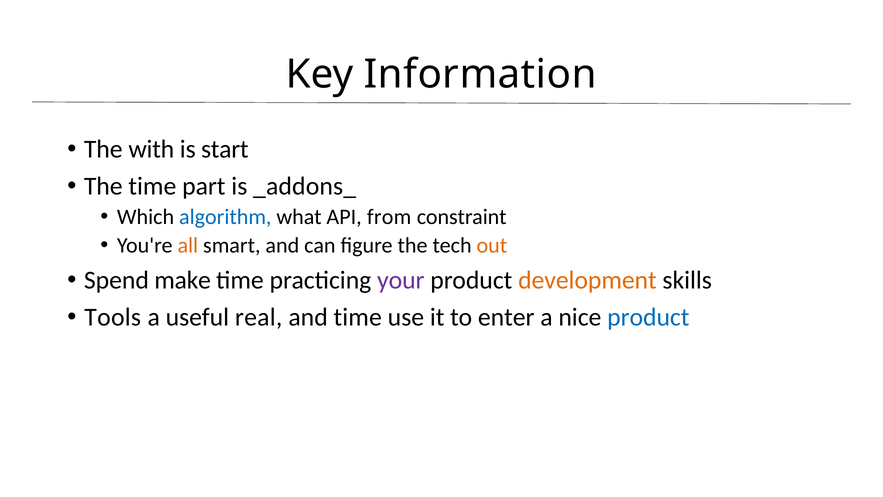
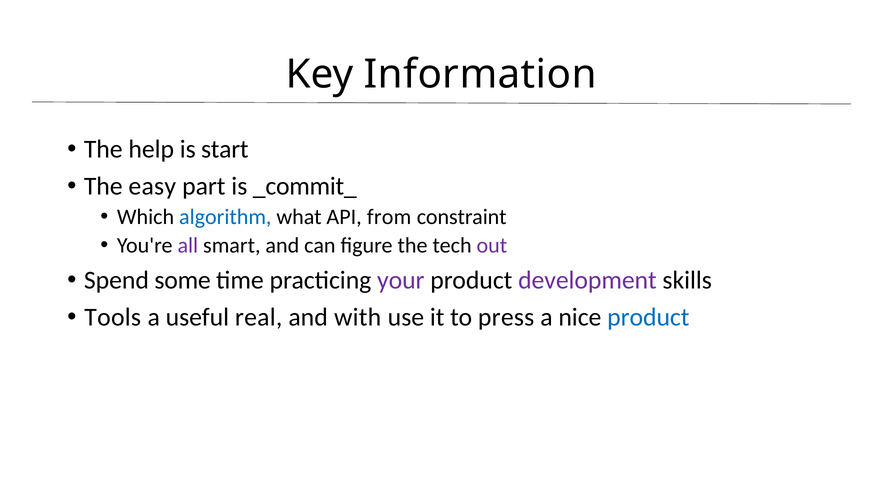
with: with -> help
The time: time -> easy
_addons_: _addons_ -> _commit_
all colour: orange -> purple
out colour: orange -> purple
make: make -> some
development colour: orange -> purple
and time: time -> with
enter: enter -> press
